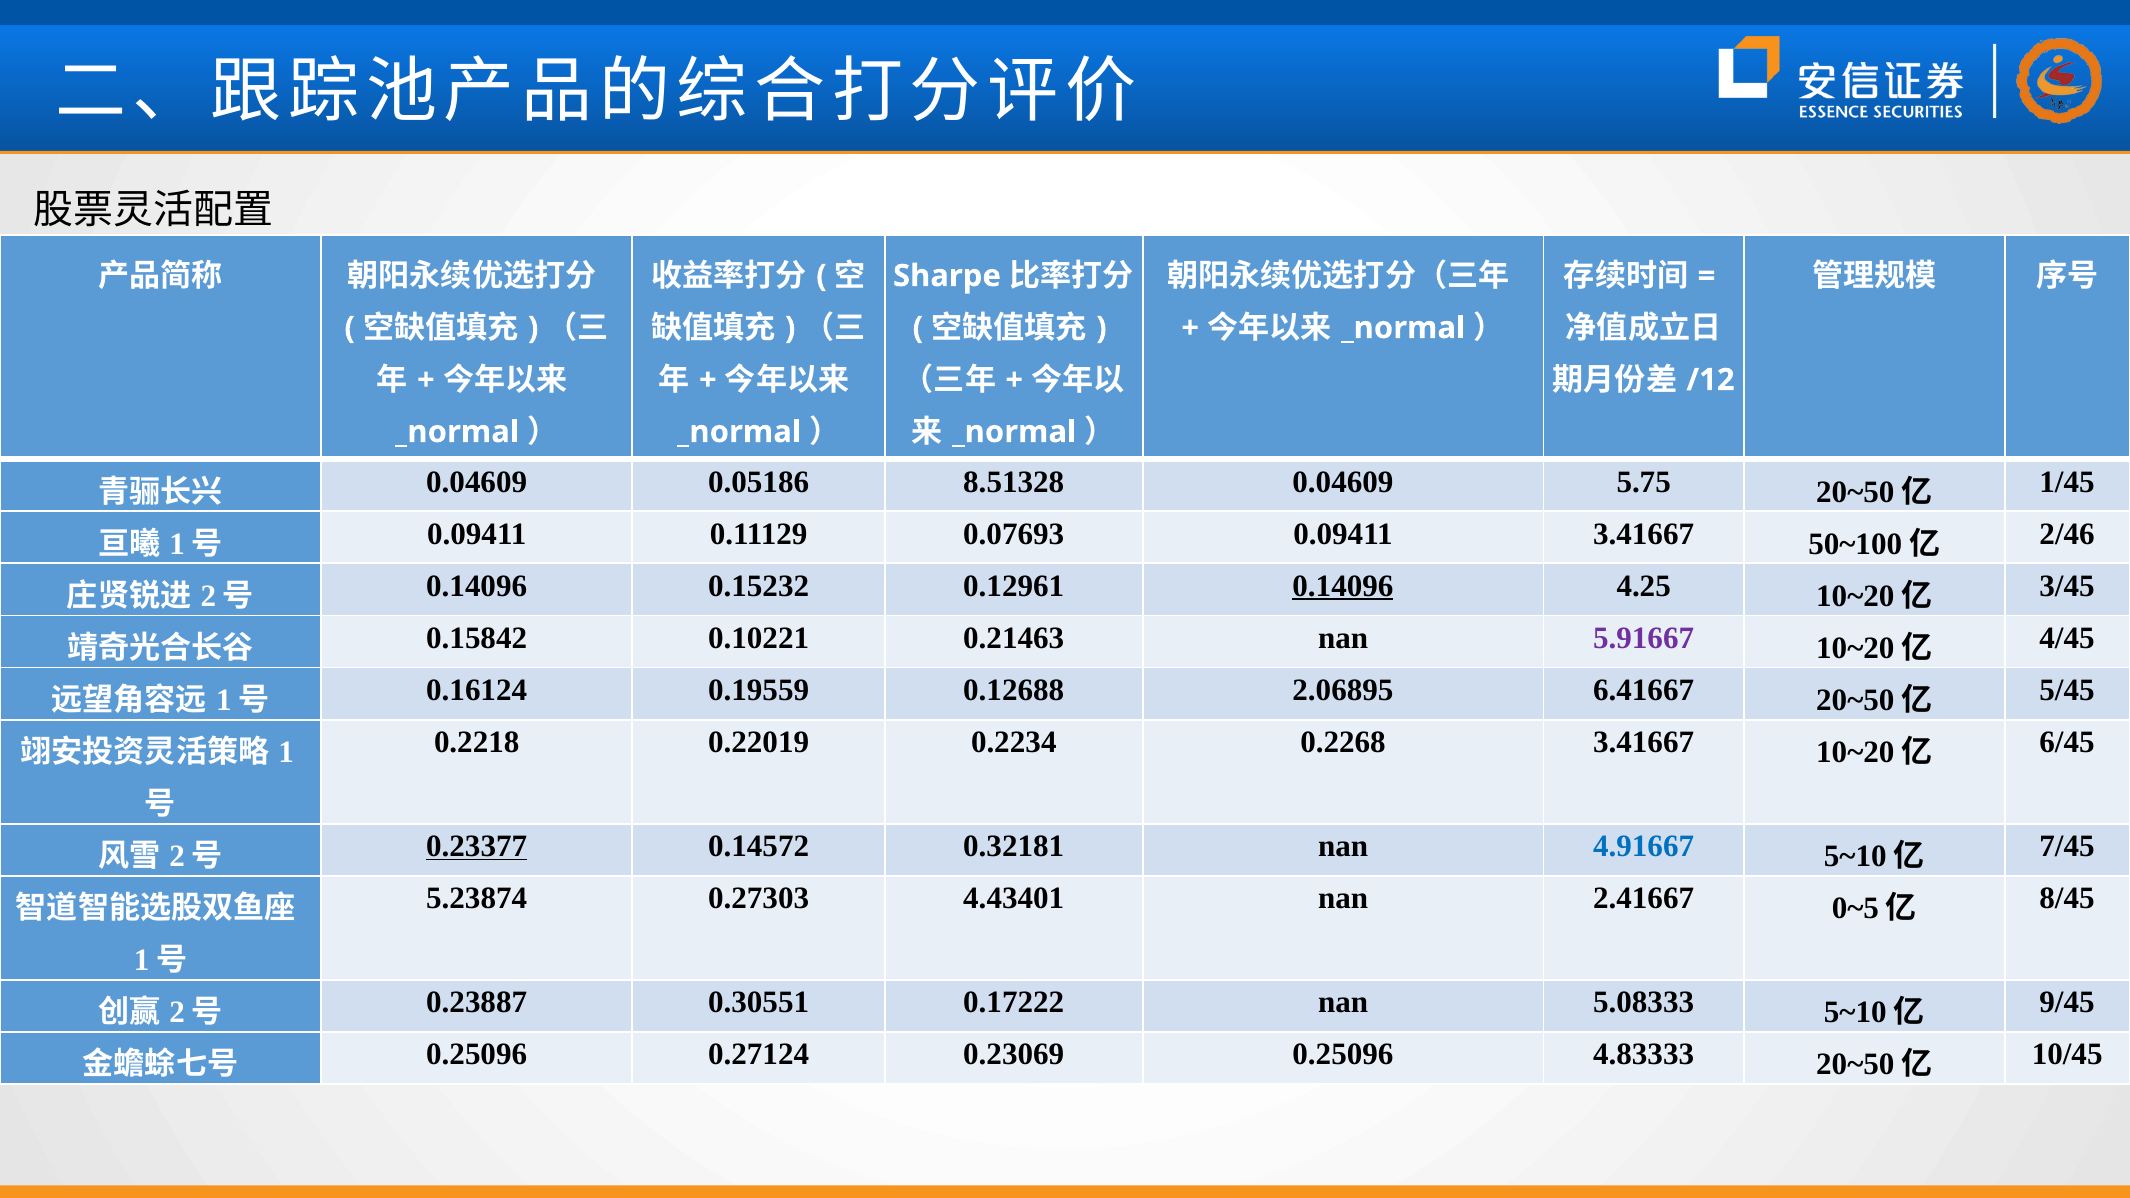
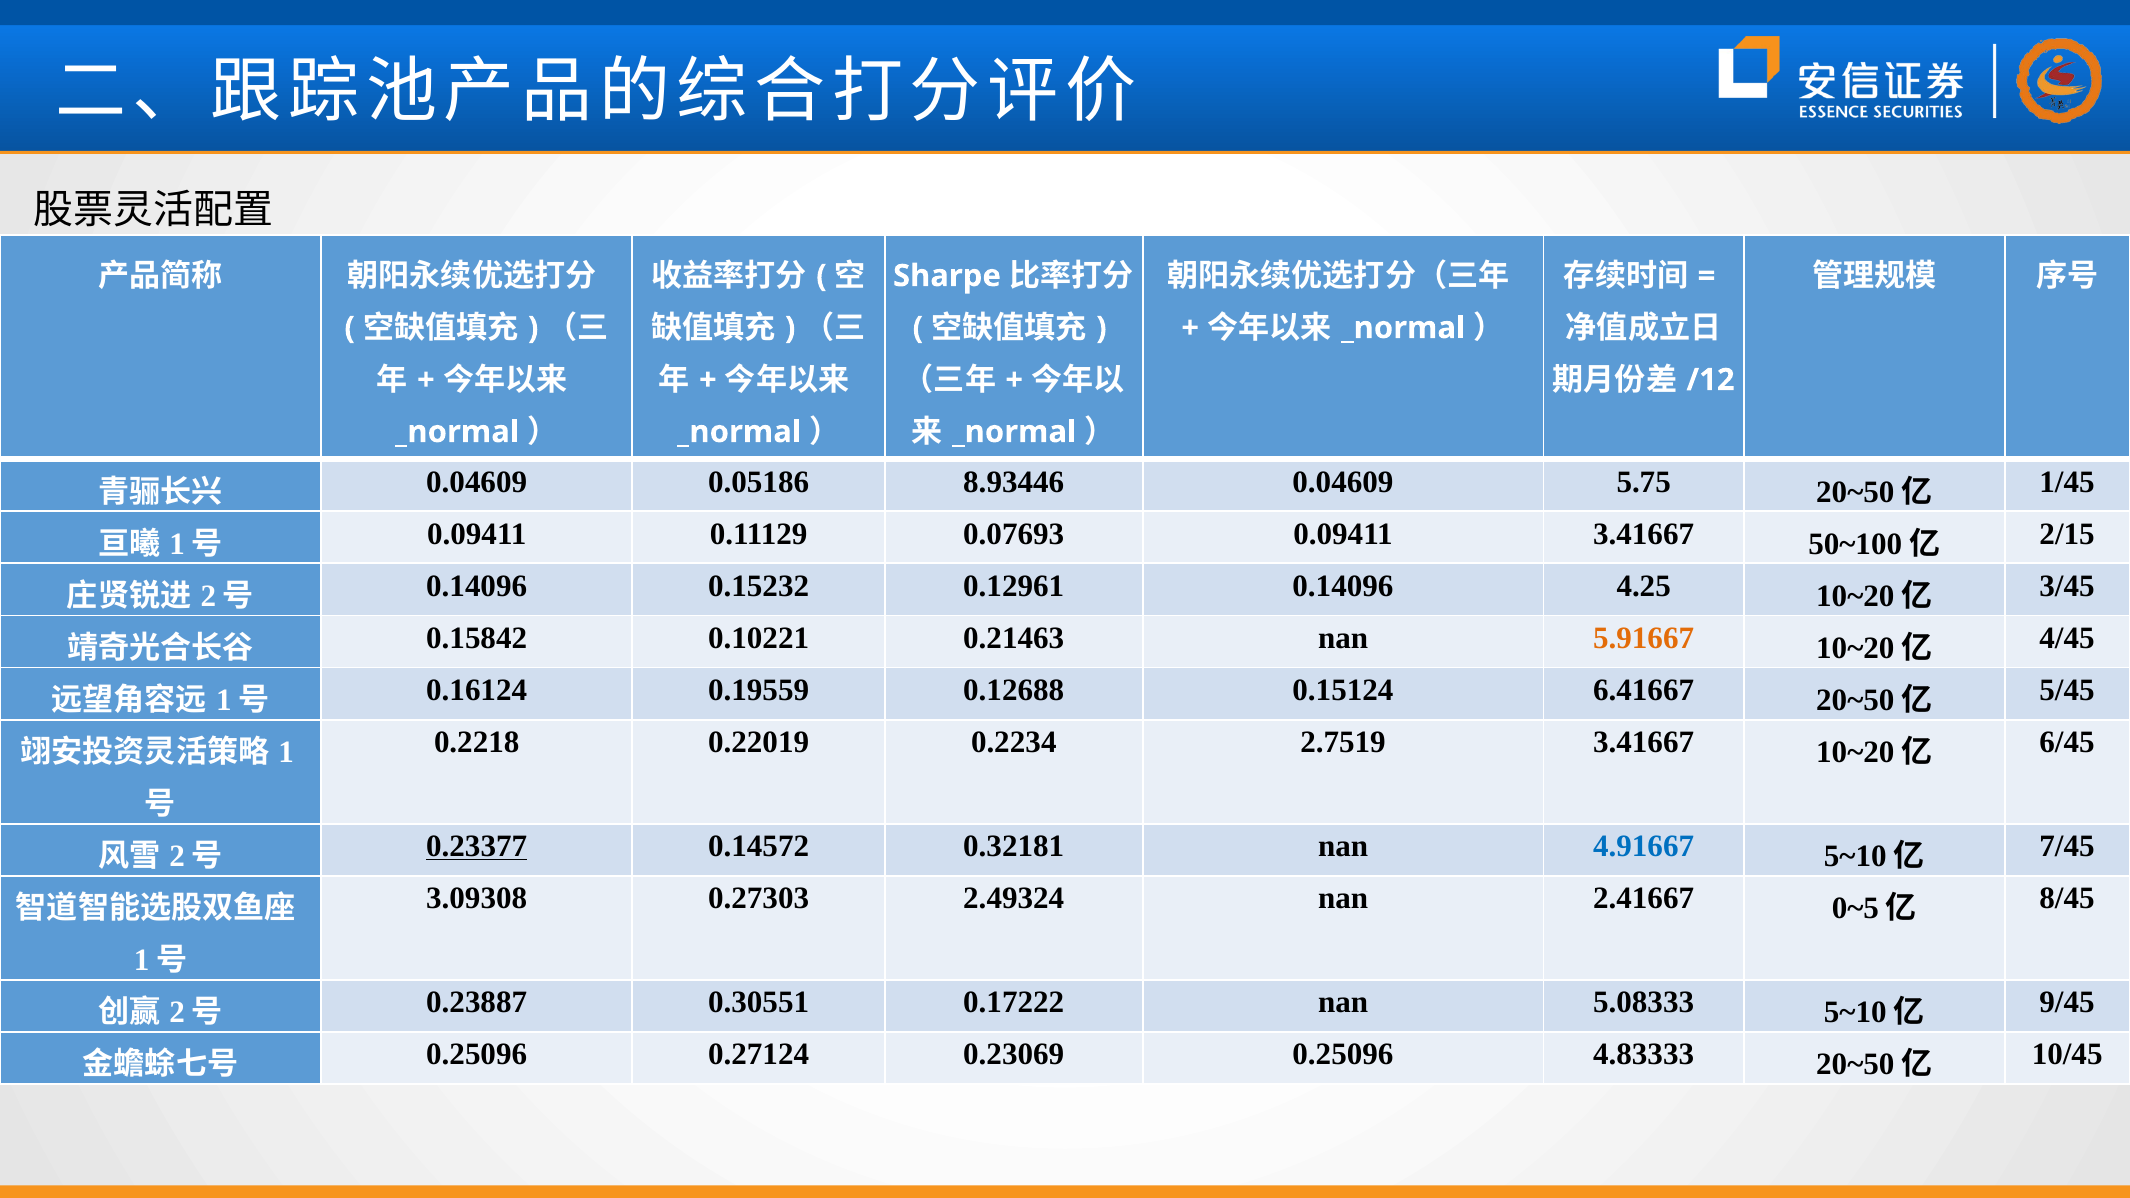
8.51328: 8.51328 -> 8.93446
2/46: 2/46 -> 2/15
0.14096 at (1343, 586) underline: present -> none
5.91667 colour: purple -> orange
2.06895: 2.06895 -> 0.15124
0.2268: 0.2268 -> 2.7519
5.23874: 5.23874 -> 3.09308
4.43401: 4.43401 -> 2.49324
